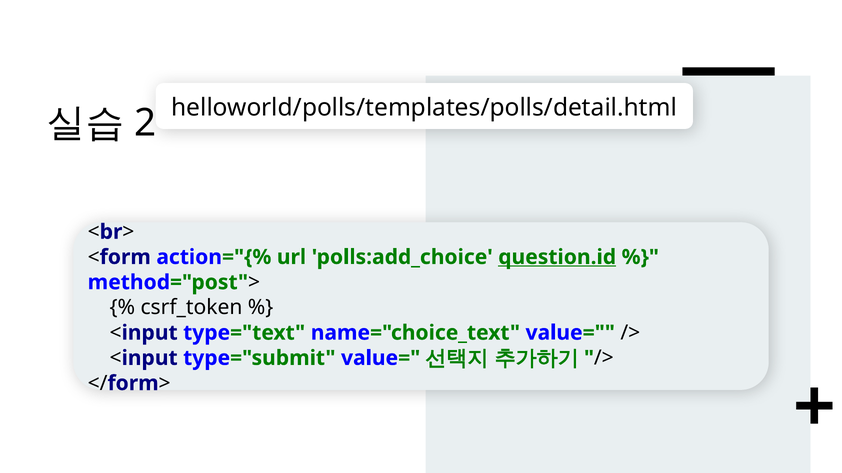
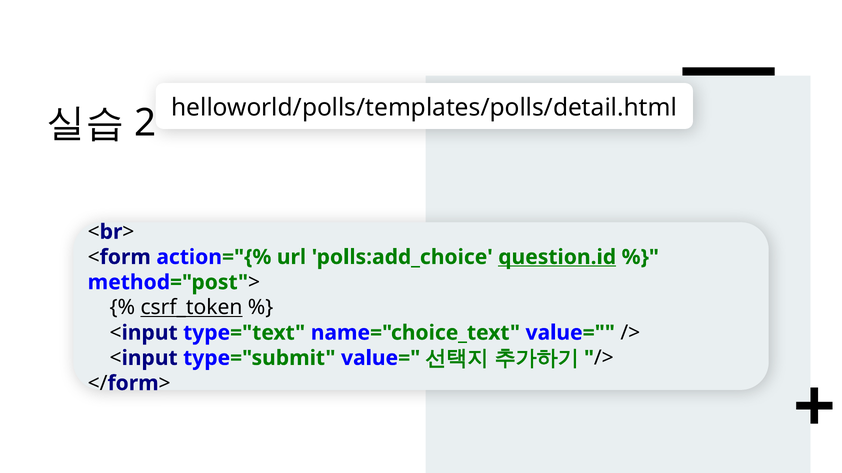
csrf_token underline: none -> present
